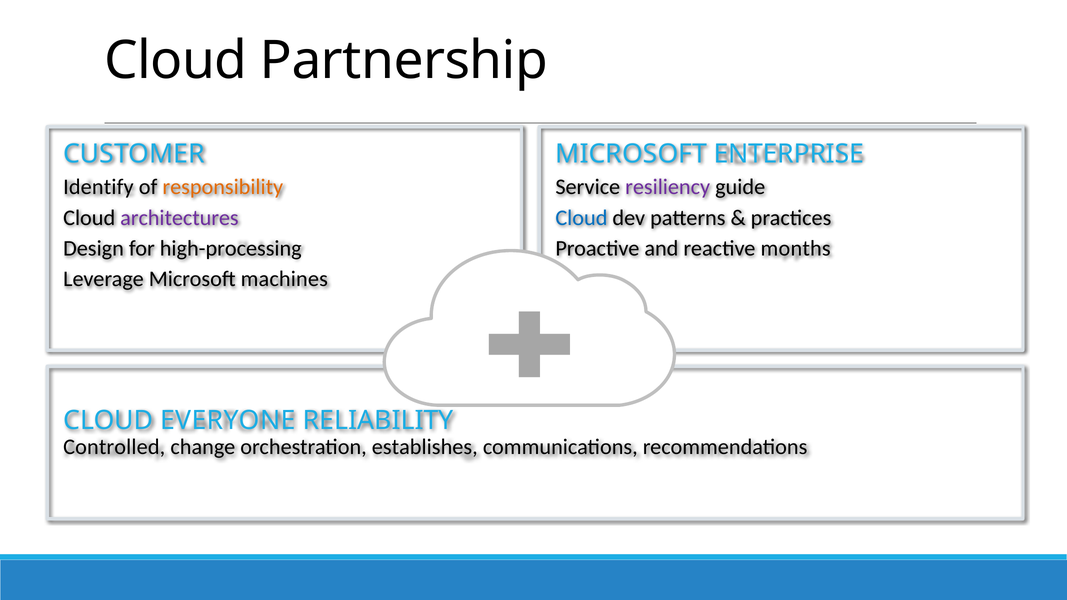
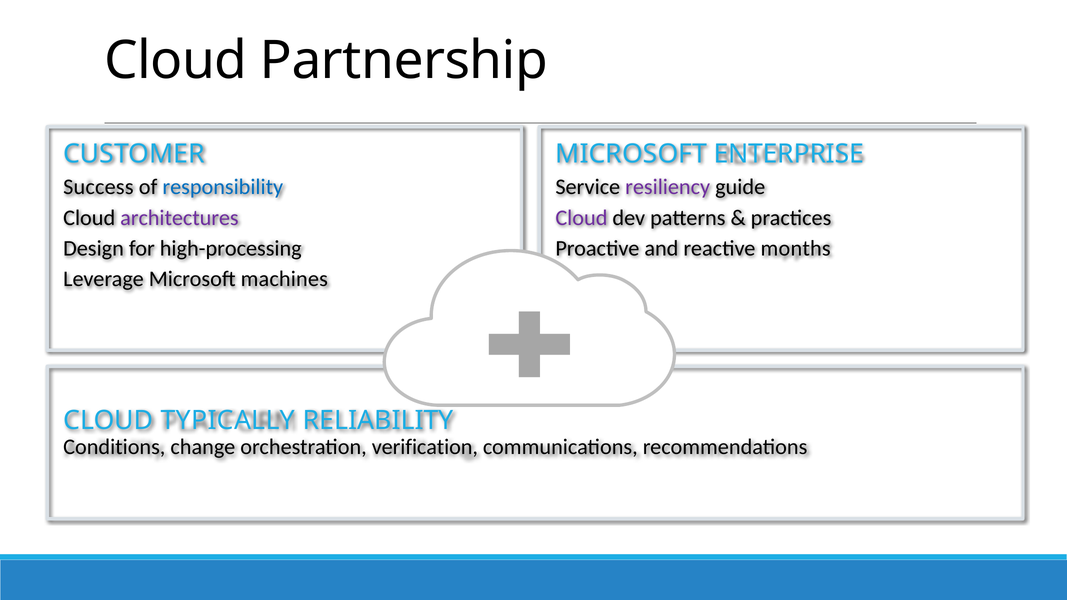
Identify: Identify -> Success
responsibility colour: orange -> blue
Cloud at (581, 218) colour: blue -> purple
EVERYONE: EVERYONE -> TYPICALLY
Controlled: Controlled -> Conditions
establishes: establishes -> verification
